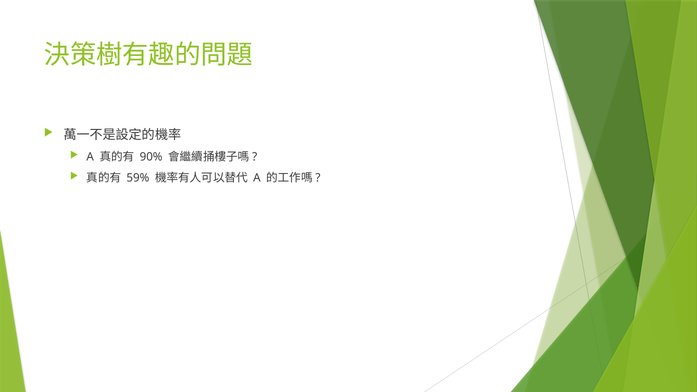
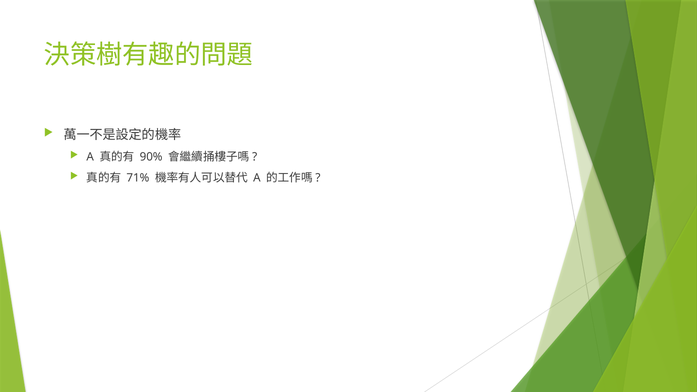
59%: 59% -> 71%
